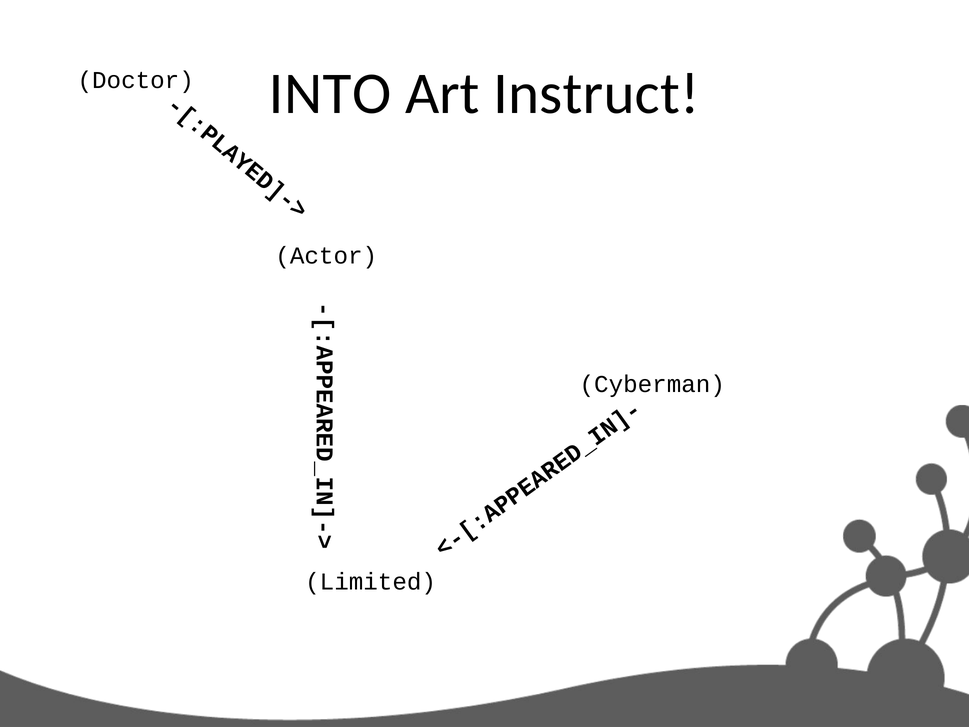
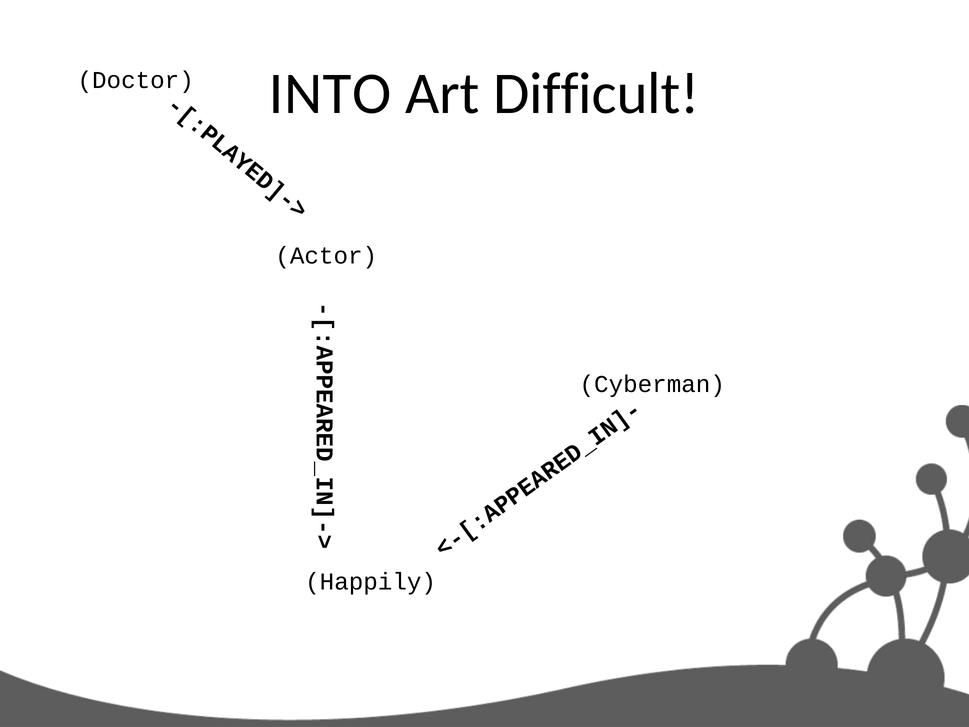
Instruct: Instruct -> Difficult
Limited: Limited -> Happily
